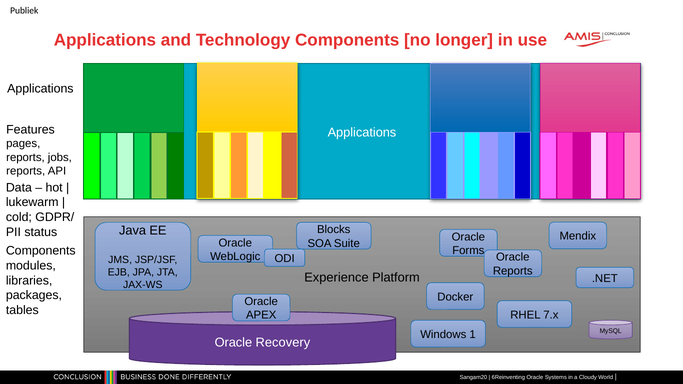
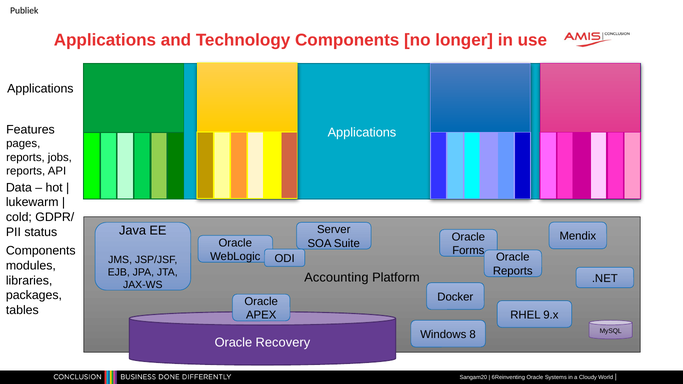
Blocks: Blocks -> Server
Experience: Experience -> Accounting
7.x: 7.x -> 9.x
1: 1 -> 8
